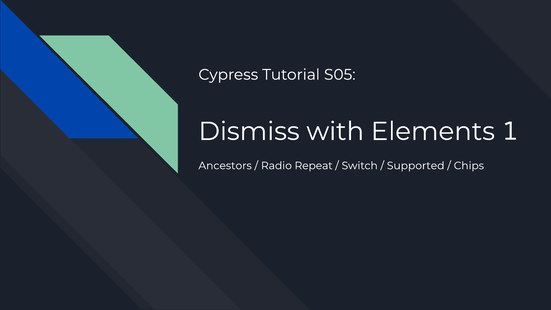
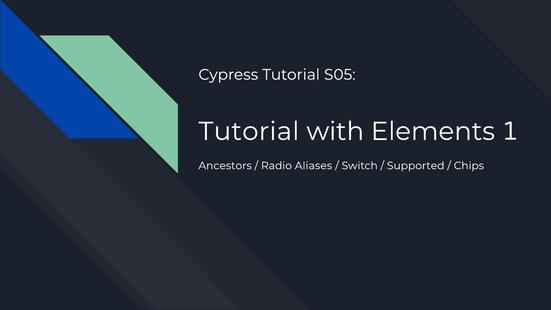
Dismiss at (249, 131): Dismiss -> Tutorial
Repeat: Repeat -> Aliases
